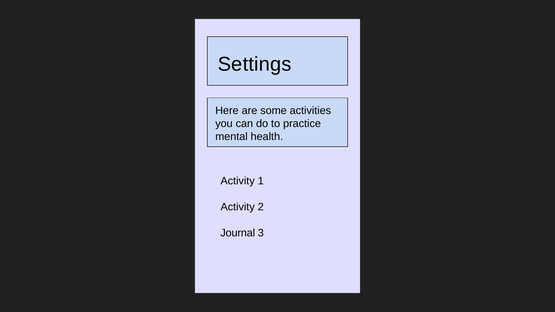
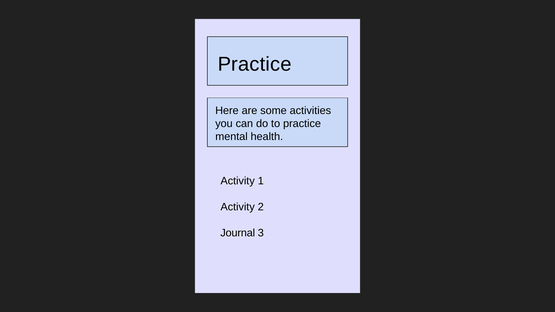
Settings at (255, 64): Settings -> Practice
